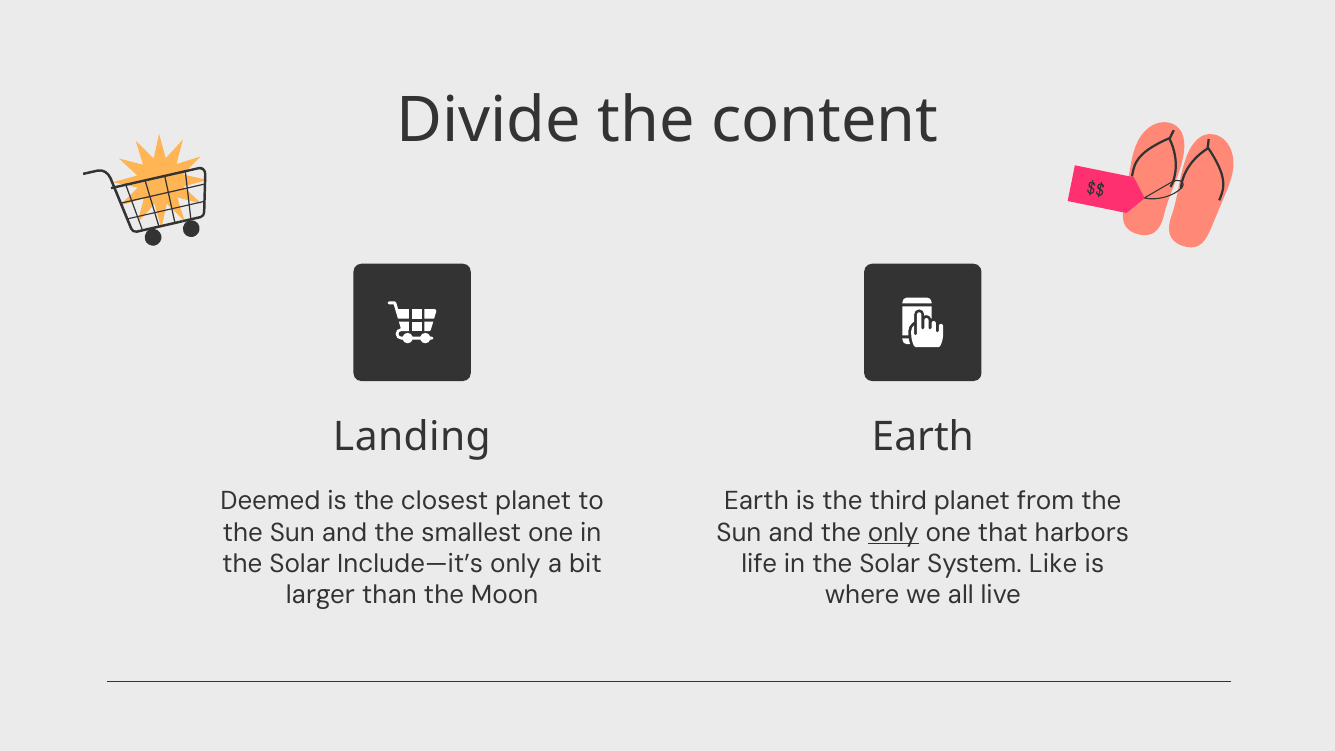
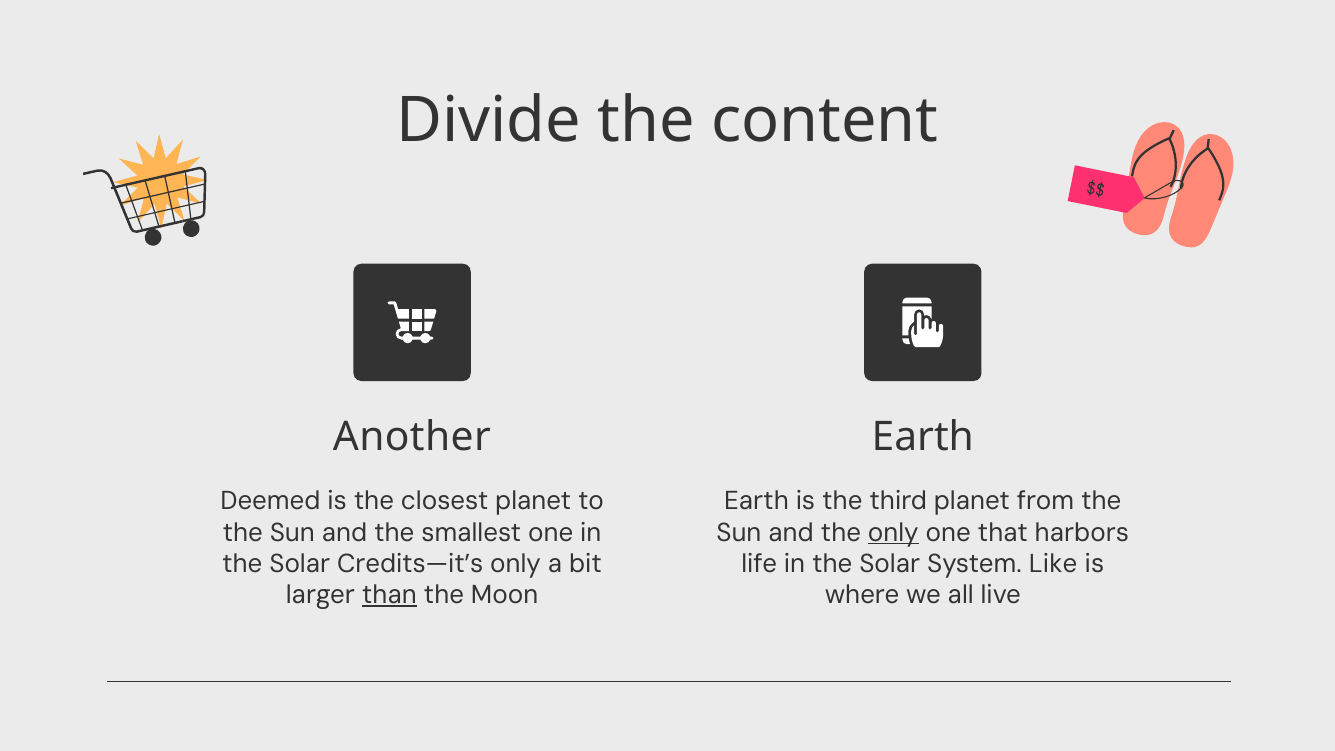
Landing: Landing -> Another
Include—it’s: Include—it’s -> Credits—it’s
than underline: none -> present
